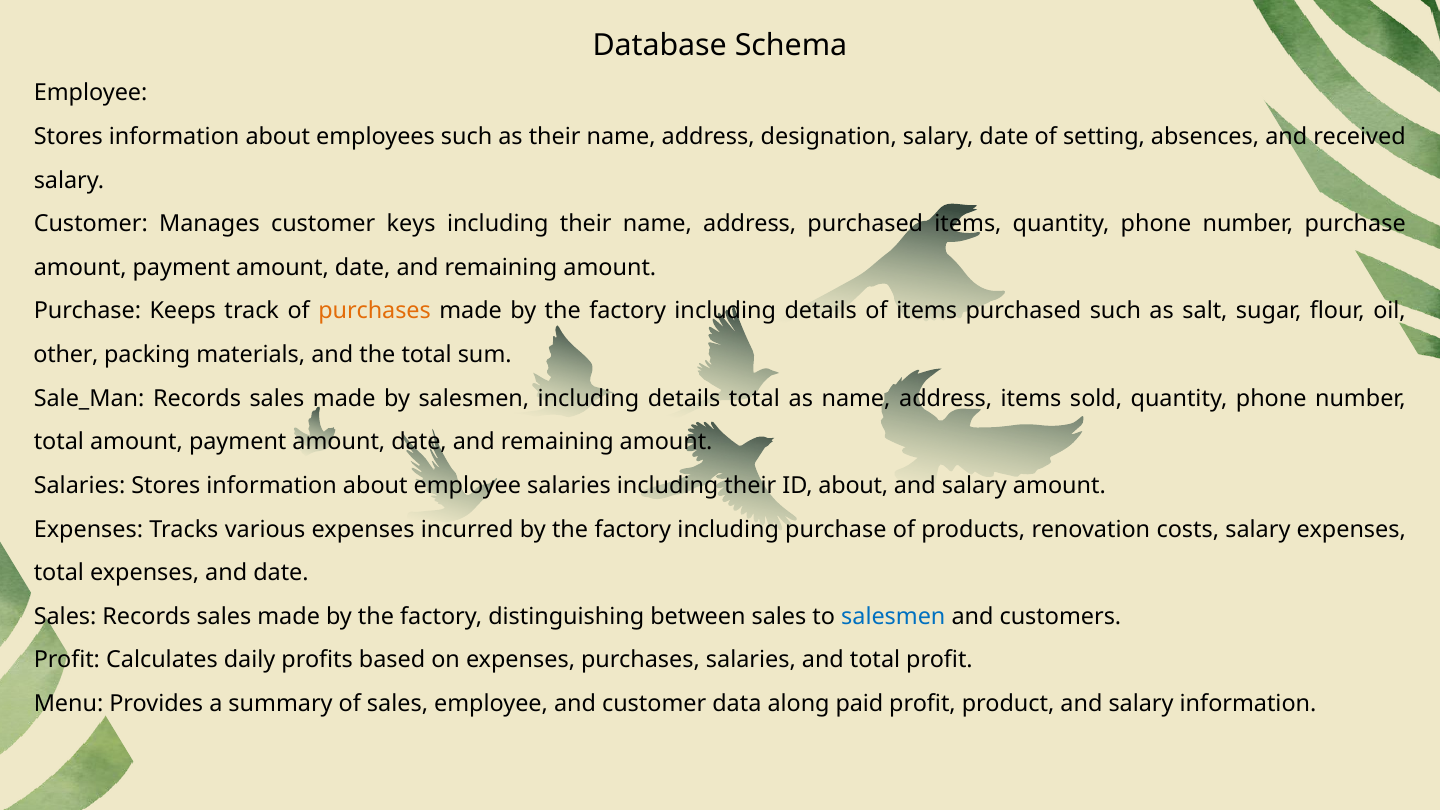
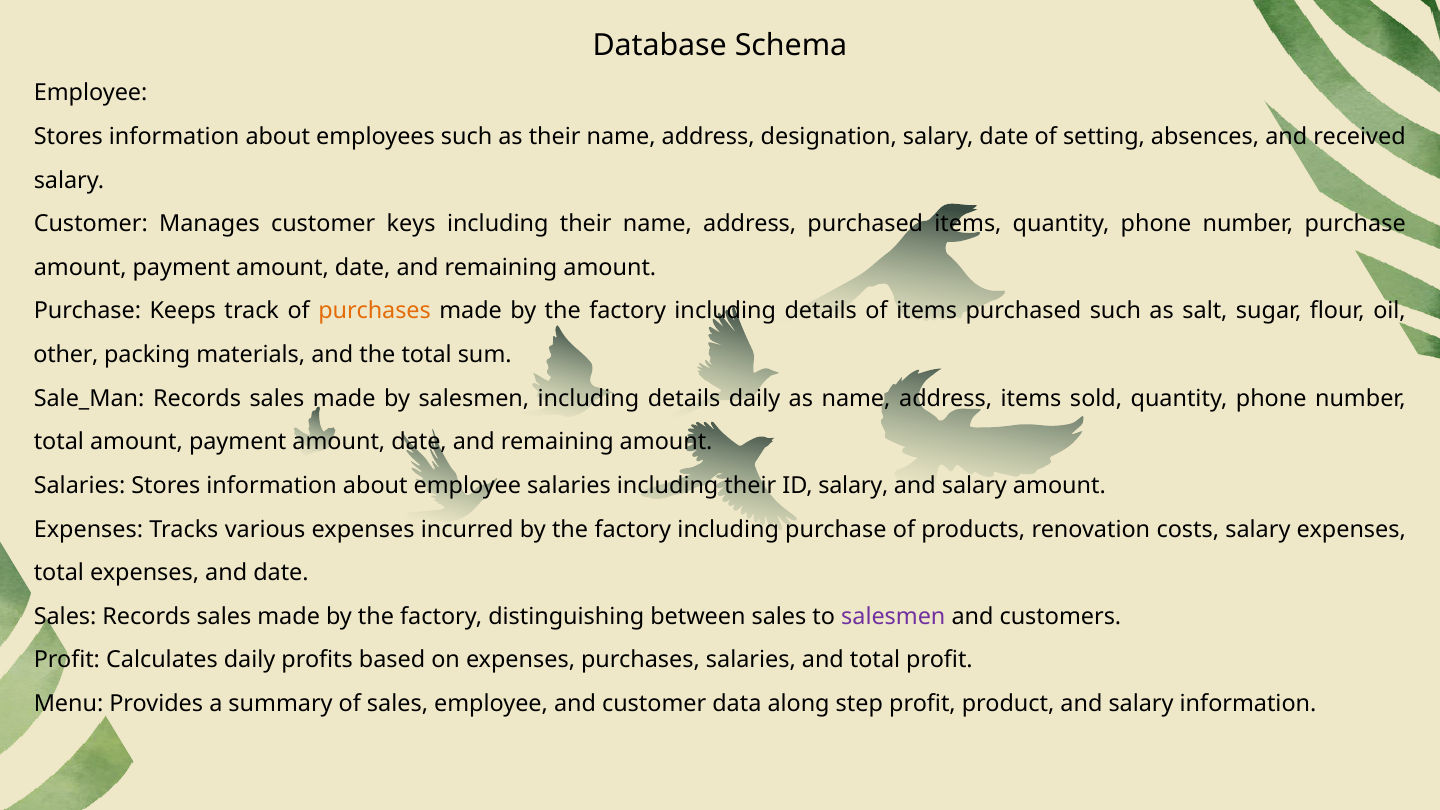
details total: total -> daily
ID about: about -> salary
salesmen at (893, 617) colour: blue -> purple
paid: paid -> step
